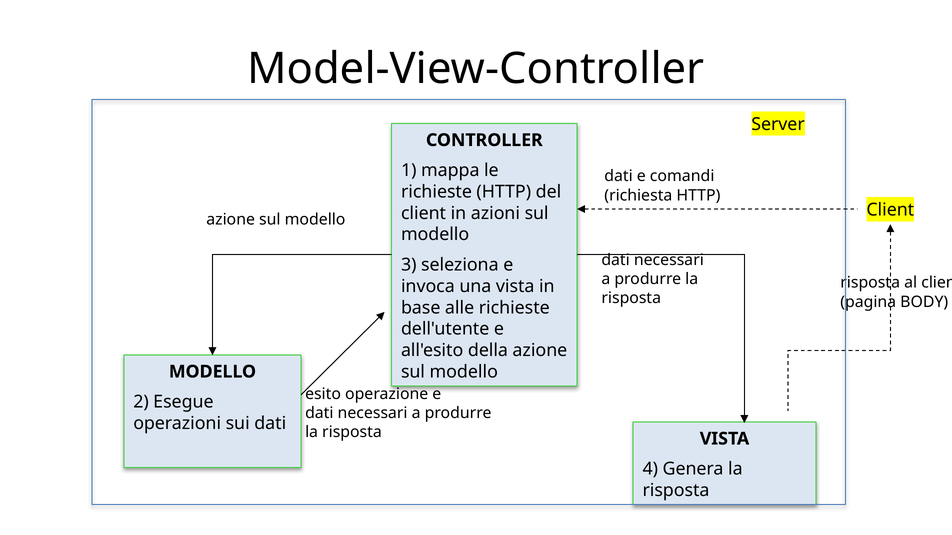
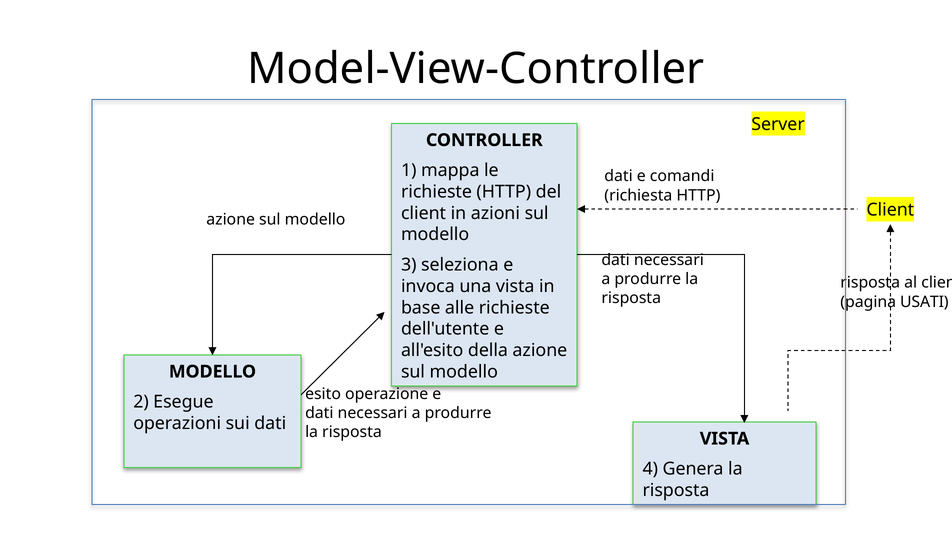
BODY: BODY -> USATI
